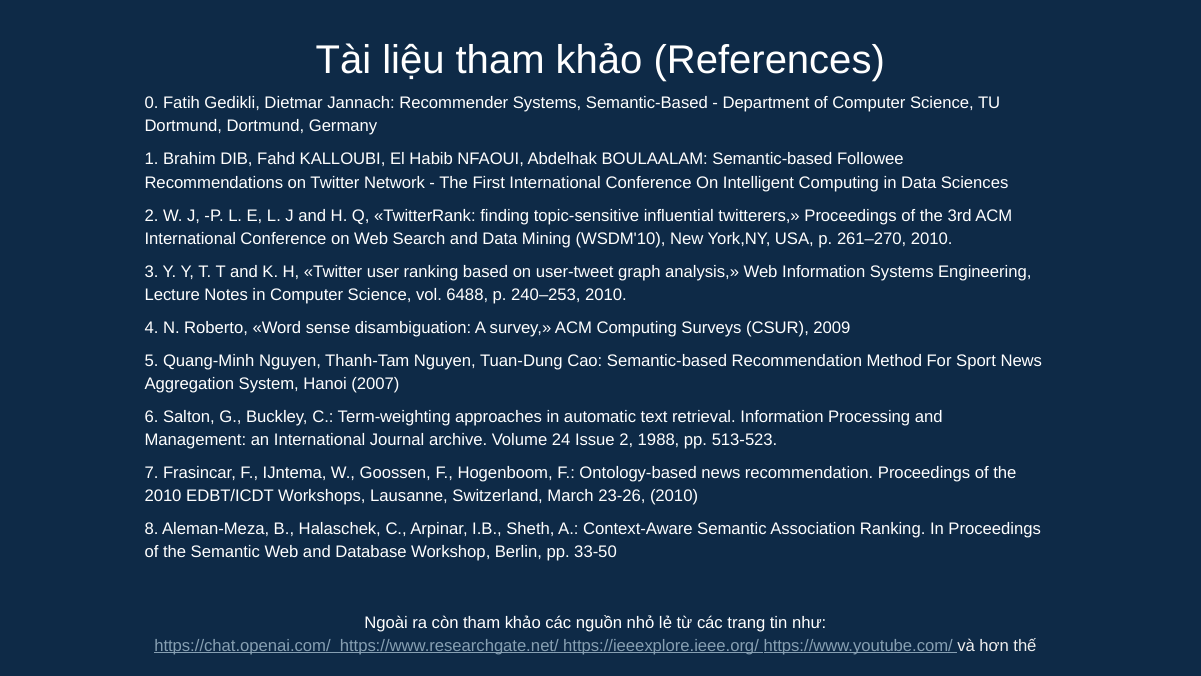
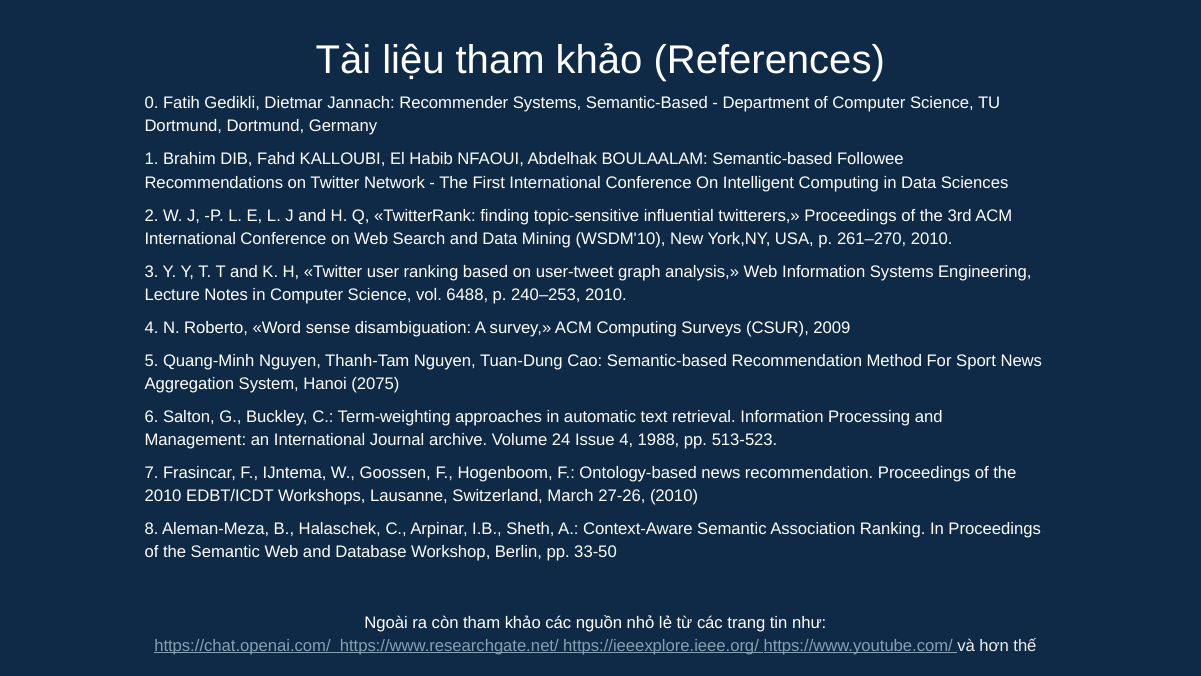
2007: 2007 -> 2075
Issue 2: 2 -> 4
23-26: 23-26 -> 27-26
